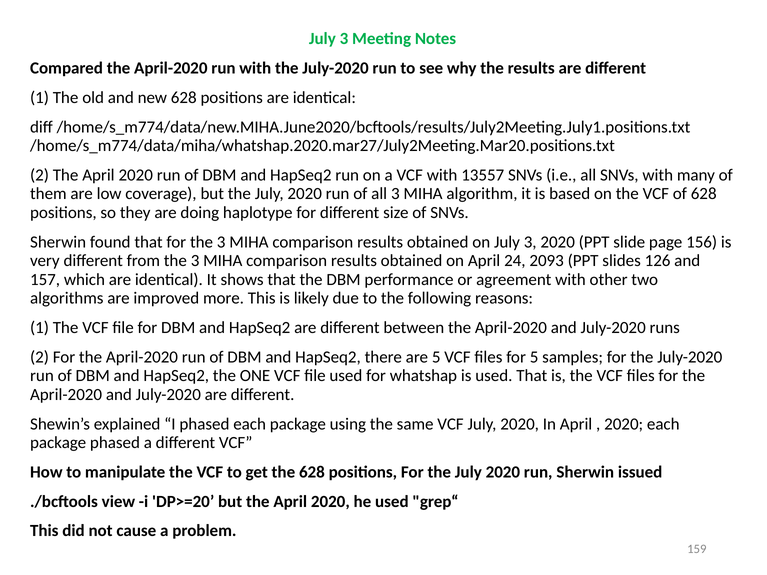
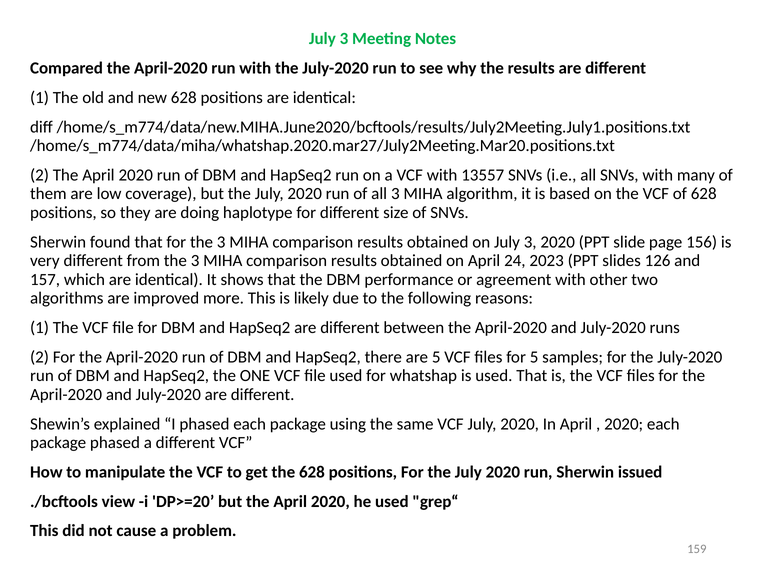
2093: 2093 -> 2023
